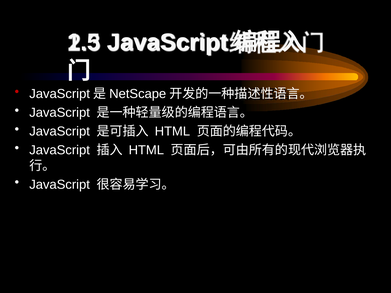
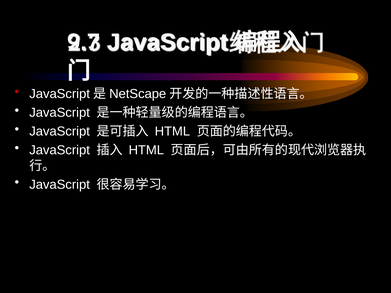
1.5: 1.5 -> 9.7
